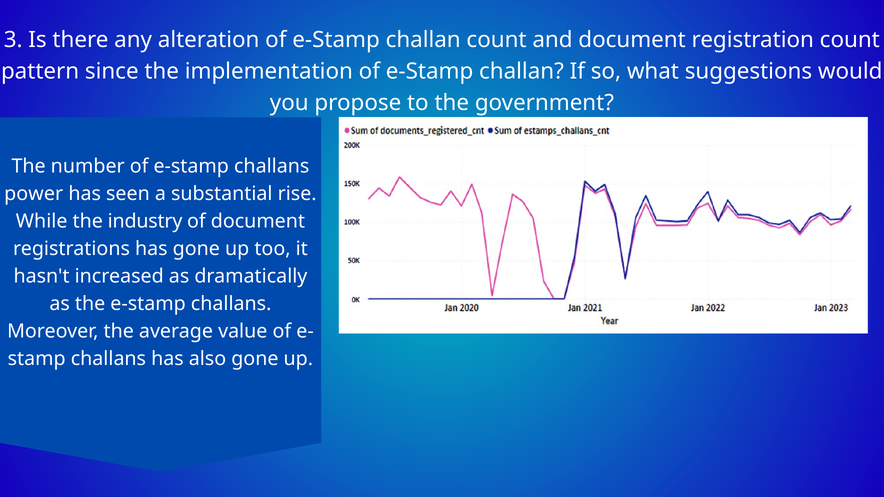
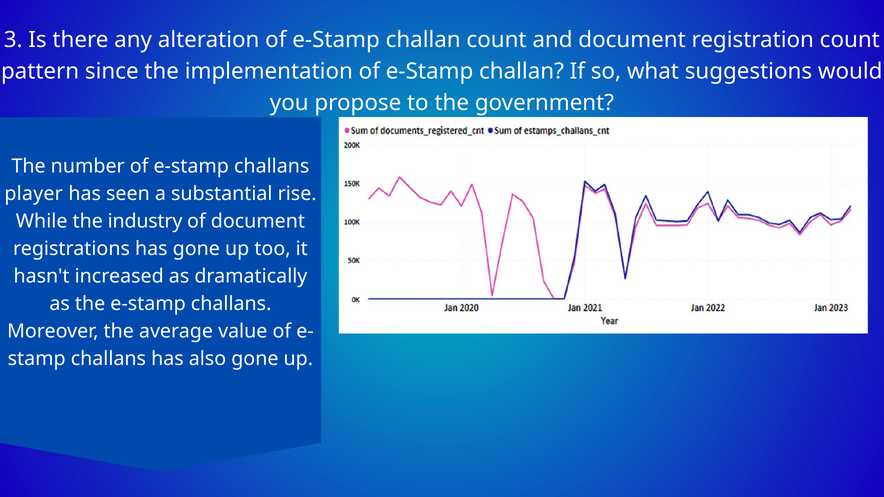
power: power -> player
